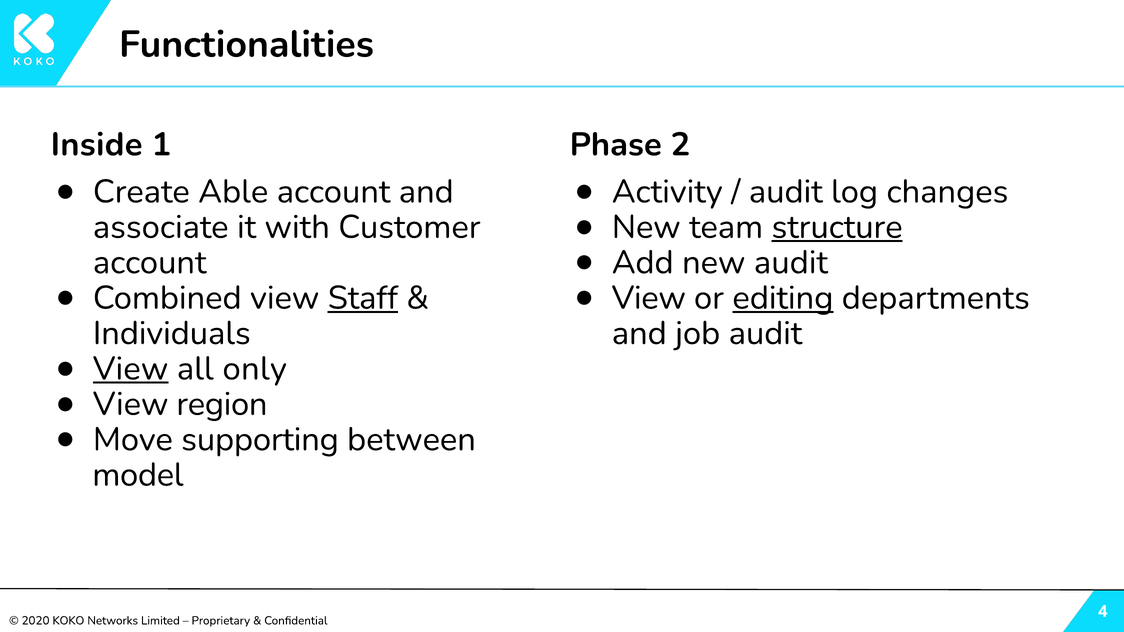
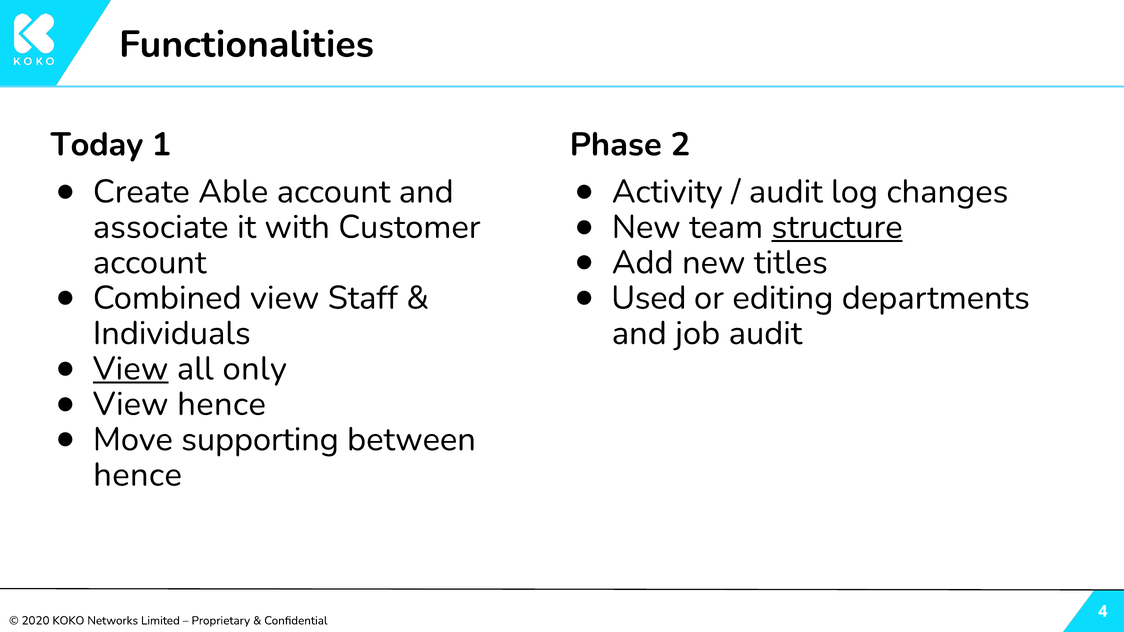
Inside: Inside -> Today
new audit: audit -> titles
Staff underline: present -> none
View at (649, 298): View -> Used
editing underline: present -> none
View region: region -> hence
model at (138, 475): model -> hence
